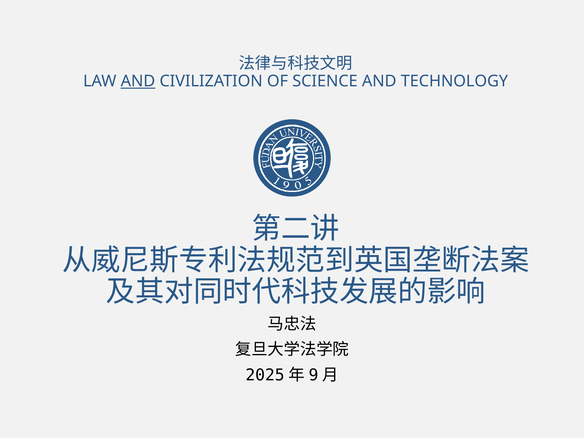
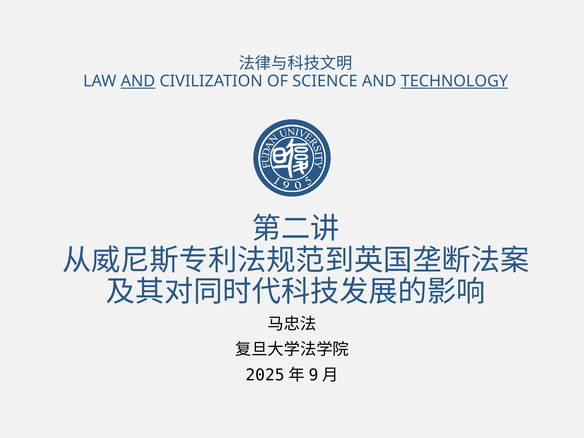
TECHNOLOGY underline: none -> present
